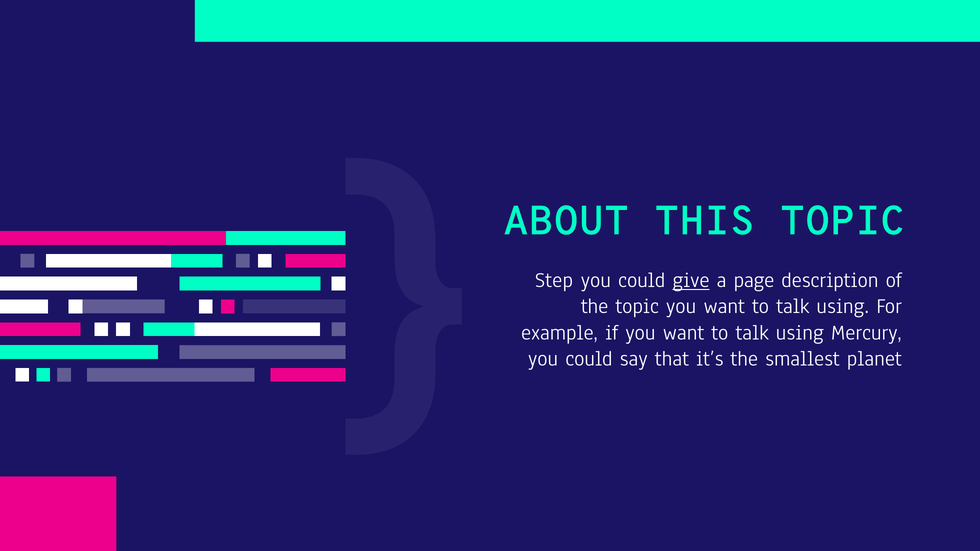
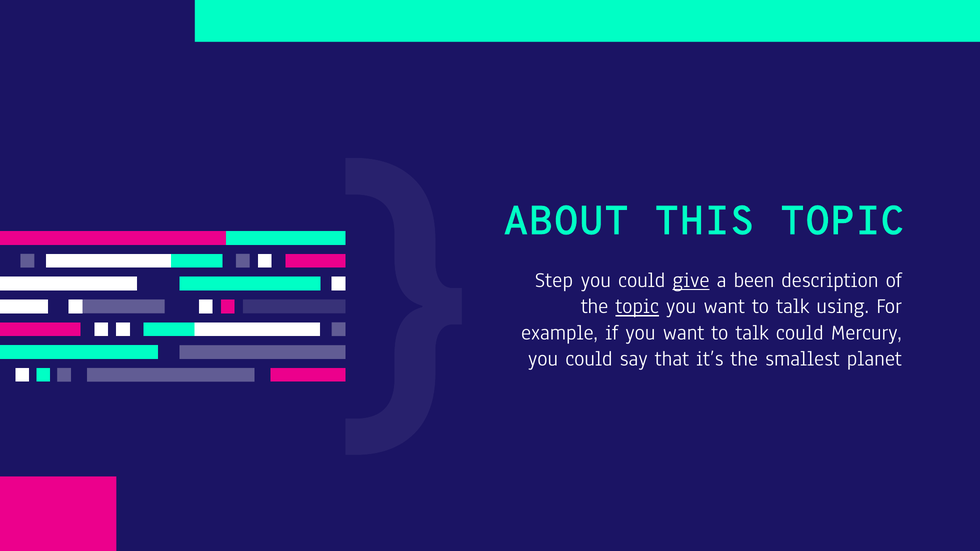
page: page -> been
topic at (637, 306) underline: none -> present
using at (800, 333): using -> could
